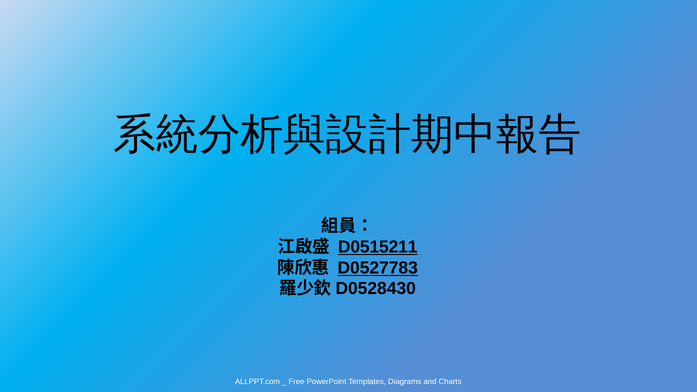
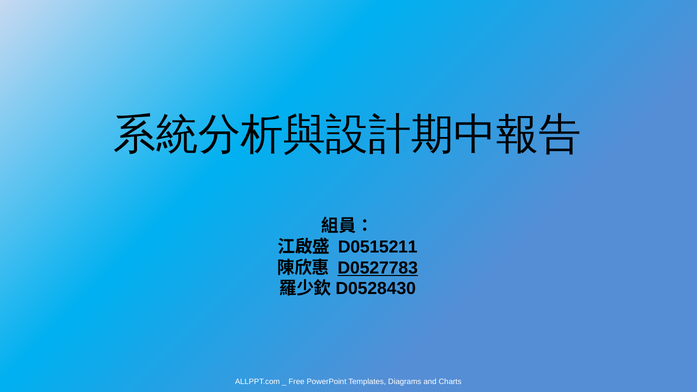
D0515211 underline: present -> none
